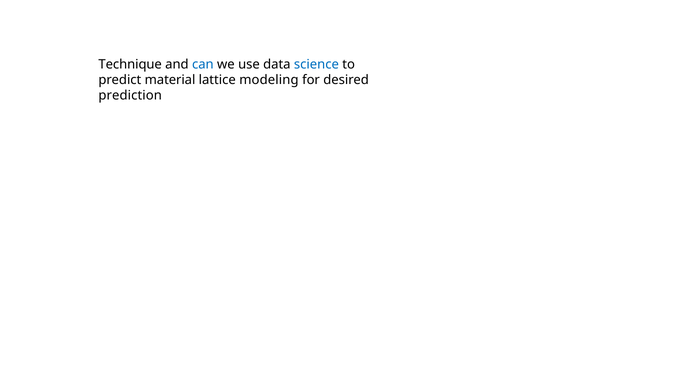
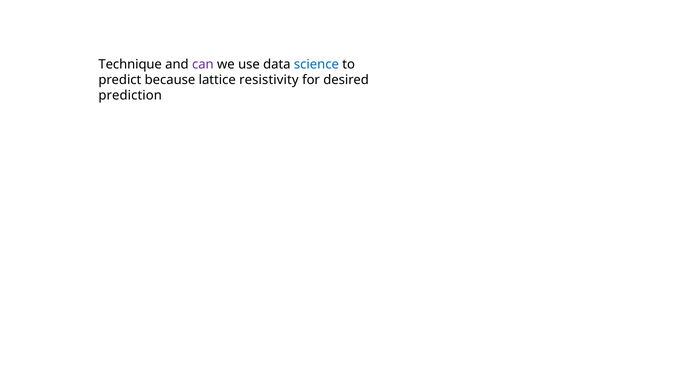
can colour: blue -> purple
material: material -> because
modeling: modeling -> resistivity
